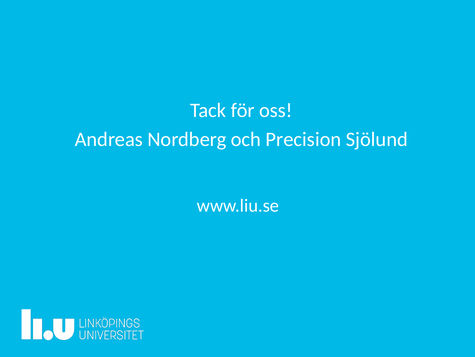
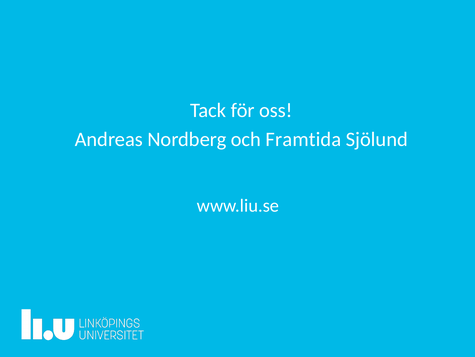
Precision: Precision -> Framtida
